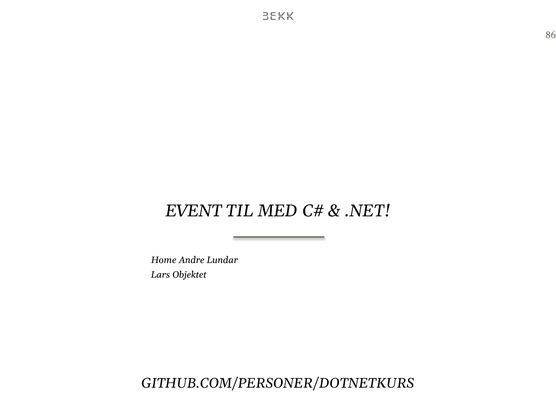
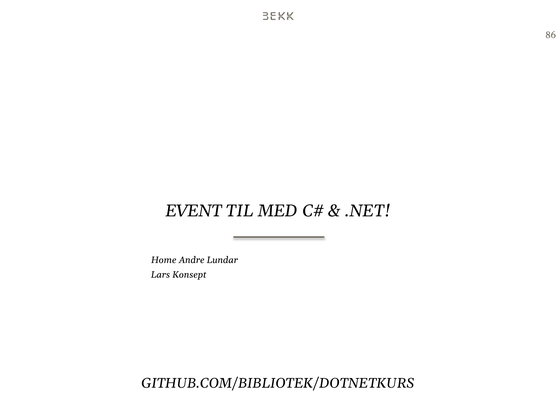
Objektet: Objektet -> Konsept
GITHUB.COM/PERSONER/DOTNETKURS: GITHUB.COM/PERSONER/DOTNETKURS -> GITHUB.COM/BIBLIOTEK/DOTNETKURS
